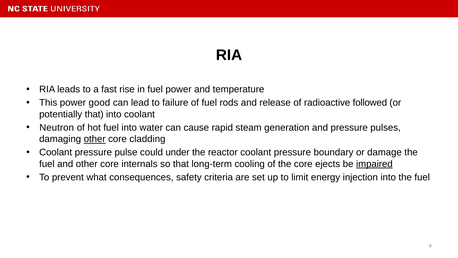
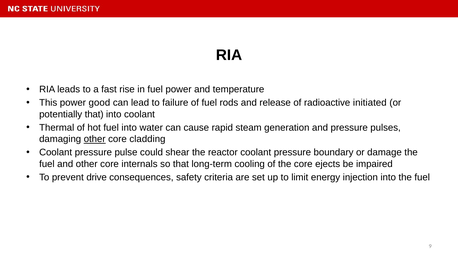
followed: followed -> initiated
Neutron: Neutron -> Thermal
under: under -> shear
impaired underline: present -> none
what: what -> drive
